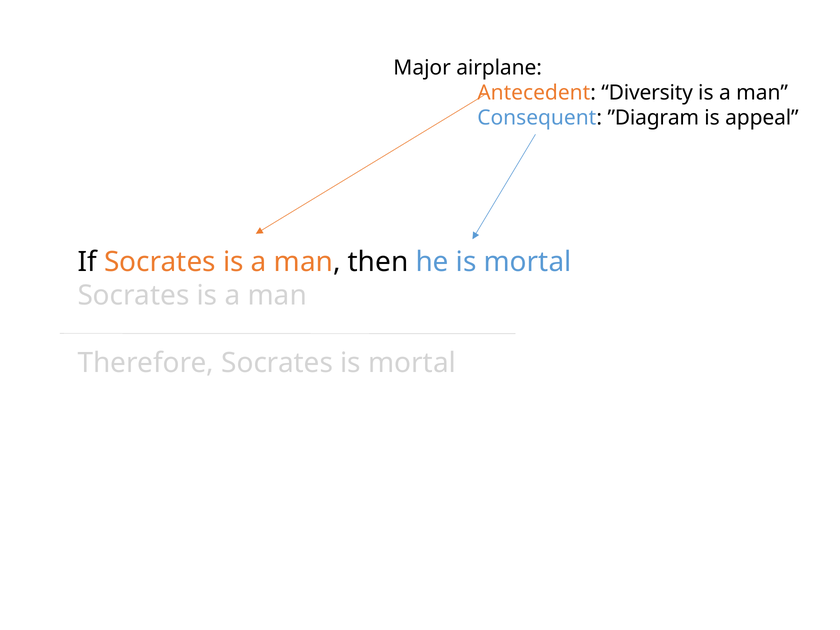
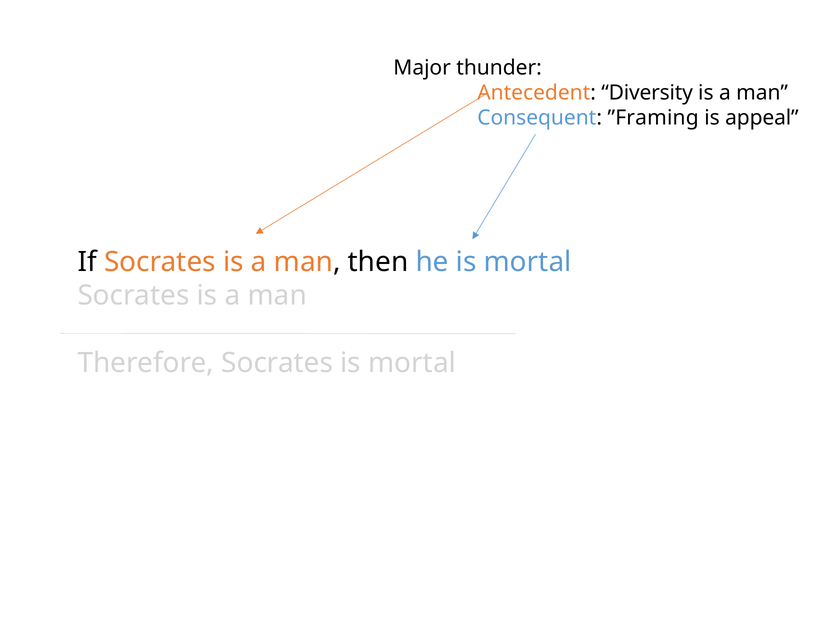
airplane: airplane -> thunder
”Diagram: ”Diagram -> ”Framing
